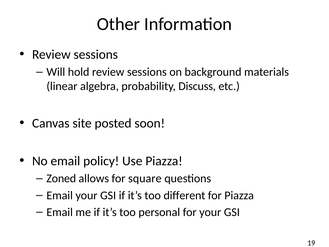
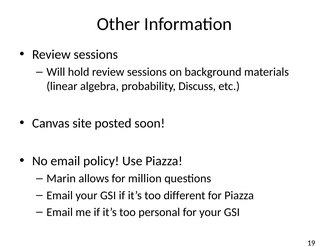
Zoned: Zoned -> Marin
square: square -> million
